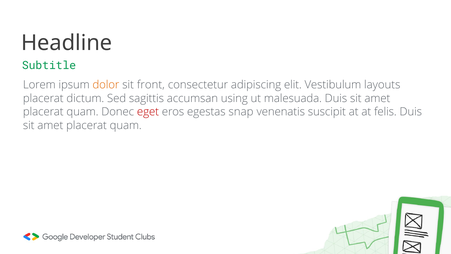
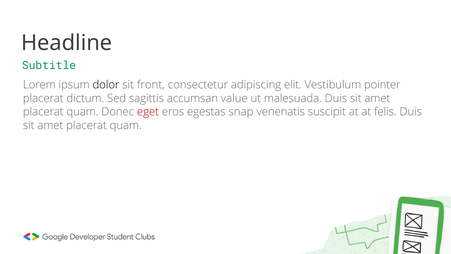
dolor colour: orange -> black
layouts: layouts -> pointer
using: using -> value
